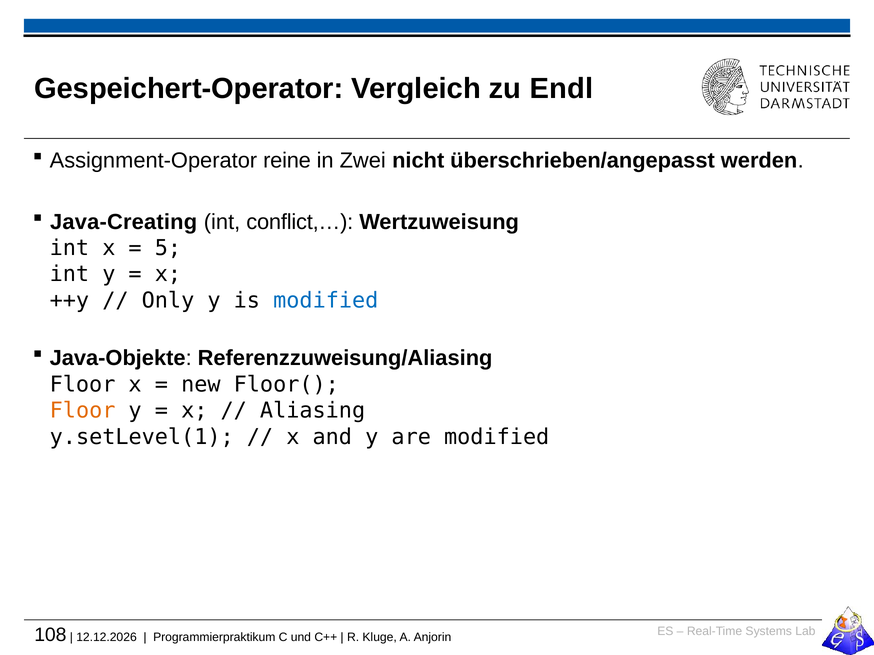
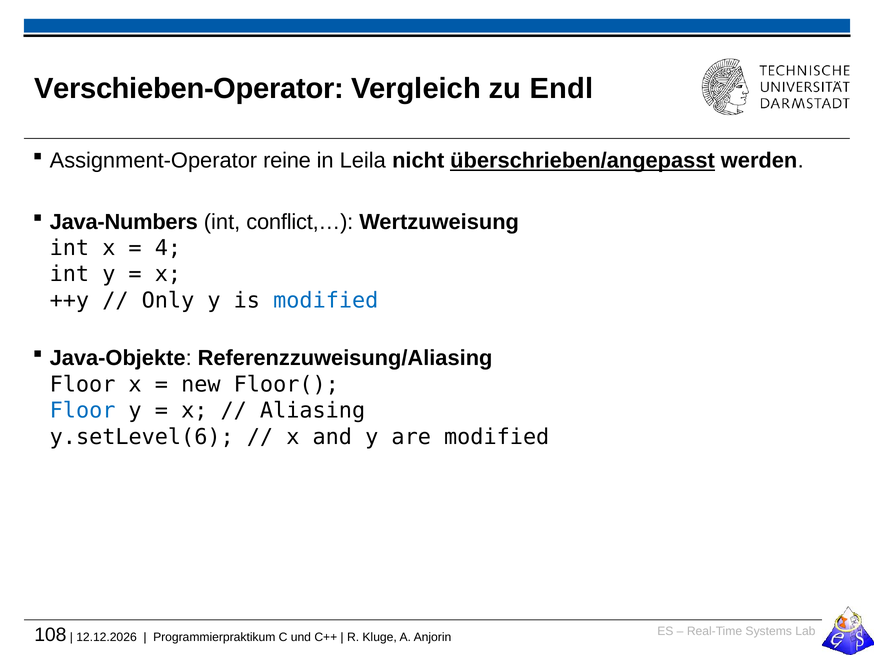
Gespeichert-Operator: Gespeichert-Operator -> Verschieben-Operator
Zwei: Zwei -> Leila
überschrieben/angepasst underline: none -> present
Java-Creating: Java-Creating -> Java-Numbers
5: 5 -> 4
Floor at (83, 411) colour: orange -> blue
y.setLevel(1: y.setLevel(1 -> y.setLevel(6
